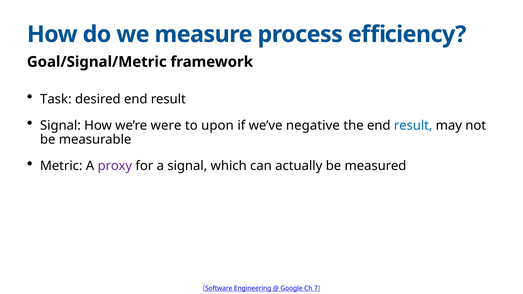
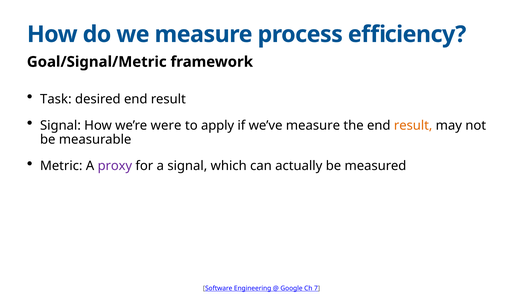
upon: upon -> apply
we’ve negative: negative -> measure
result at (413, 126) colour: blue -> orange
